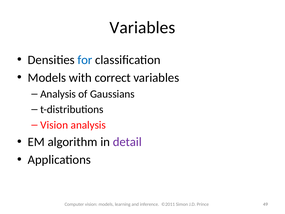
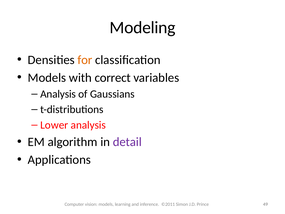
Variables at (142, 28): Variables -> Modeling
for colour: blue -> orange
Vision at (54, 125): Vision -> Lower
